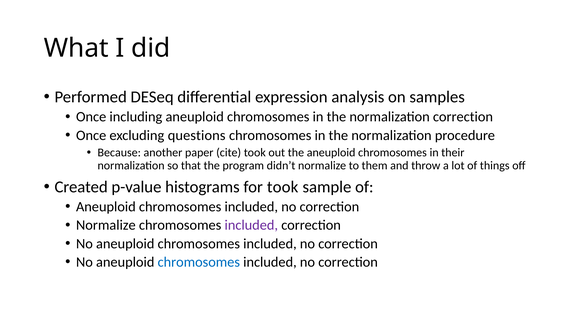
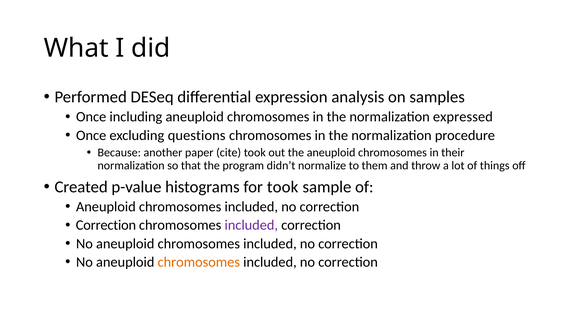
normalization correction: correction -> expressed
Normalize at (106, 225): Normalize -> Correction
chromosomes at (199, 262) colour: blue -> orange
